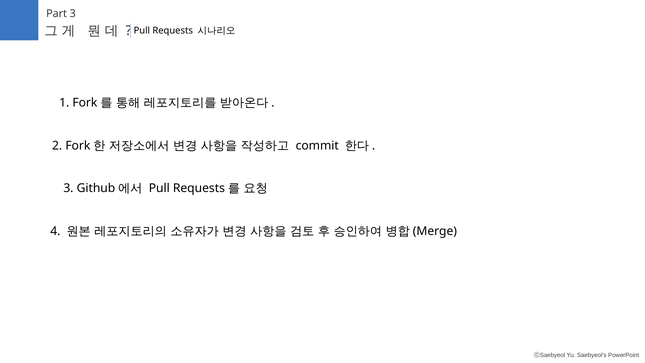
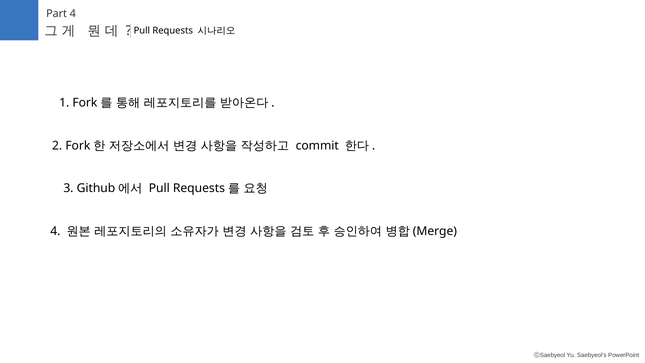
Part 3: 3 -> 4
